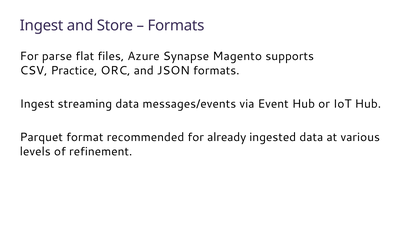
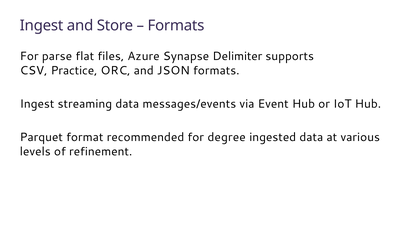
Magento: Magento -> Delimiter
already: already -> degree
